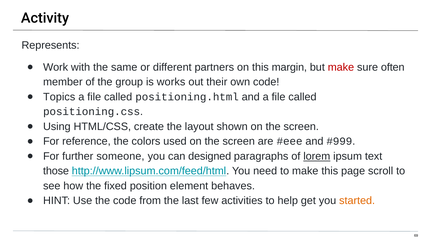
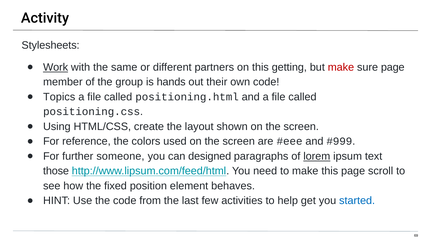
Represents: Represents -> Stylesheets
Work underline: none -> present
margin: margin -> getting
sure often: often -> page
works: works -> hands
started colour: orange -> blue
